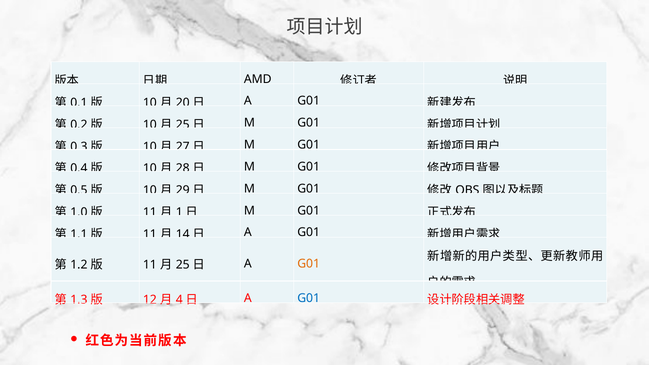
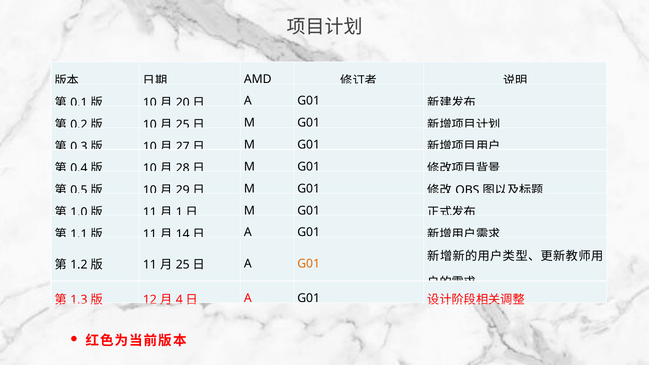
G01 at (309, 298) colour: blue -> black
